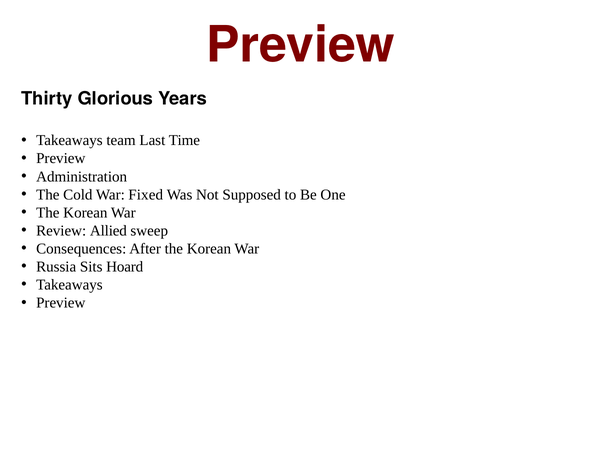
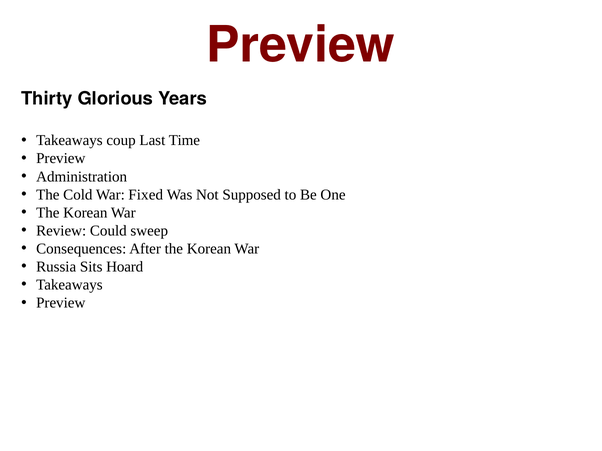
team: team -> coup
Allied: Allied -> Could
